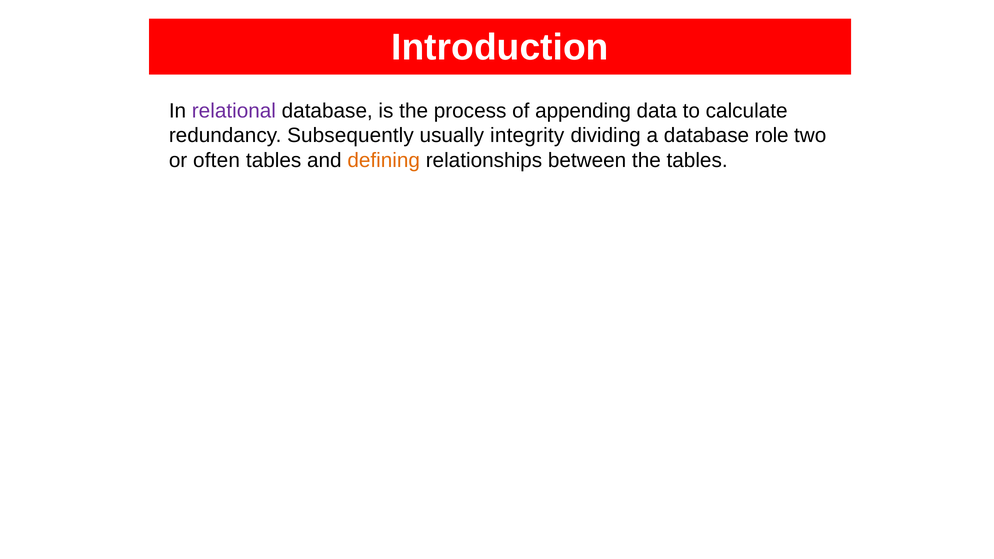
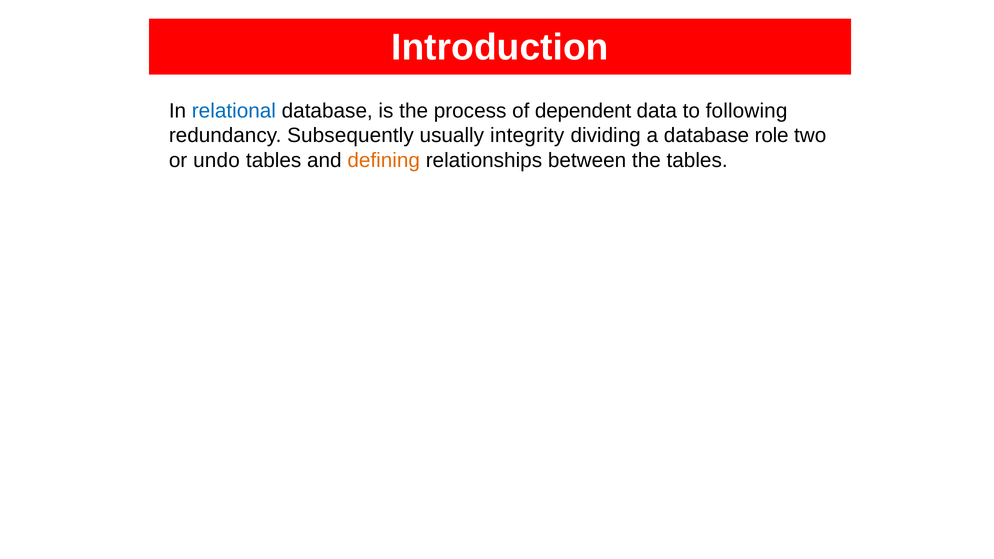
relational colour: purple -> blue
appending: appending -> dependent
calculate: calculate -> following
often: often -> undo
